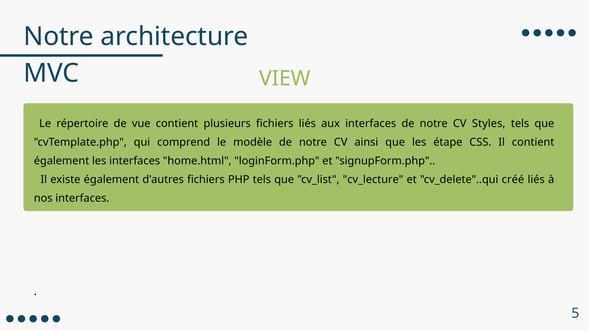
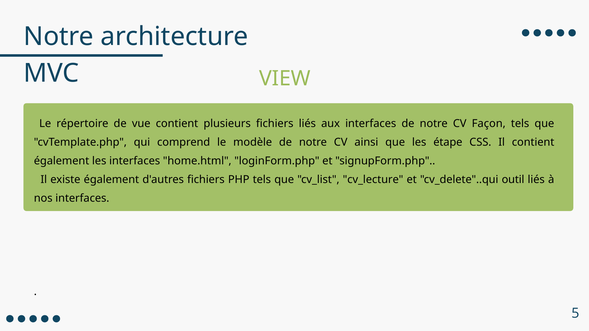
Styles: Styles -> Façon
créé: créé -> outil
